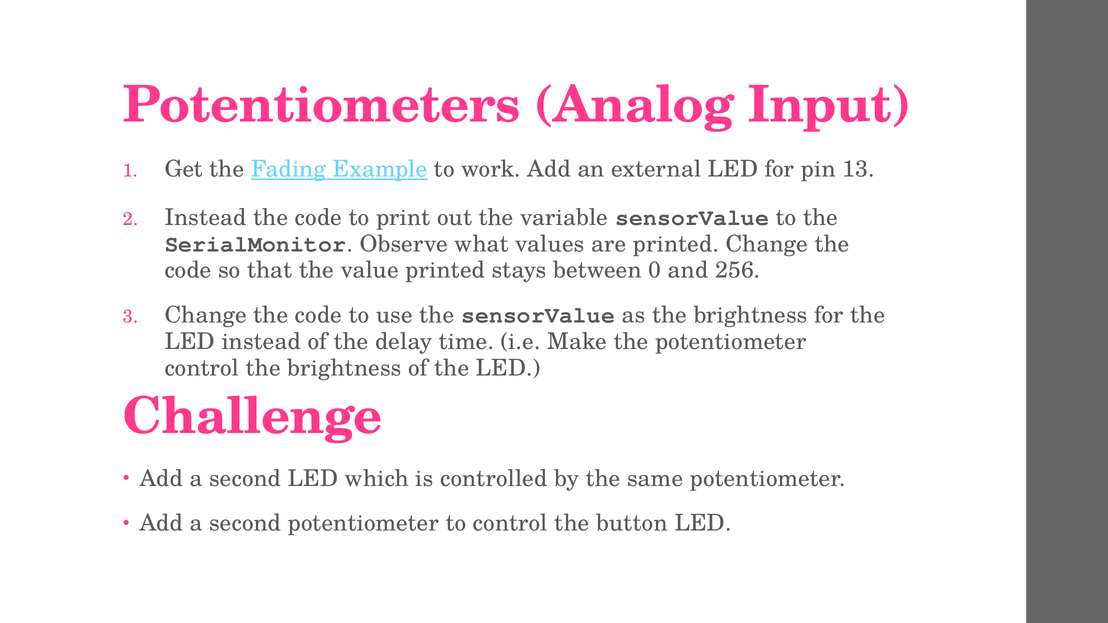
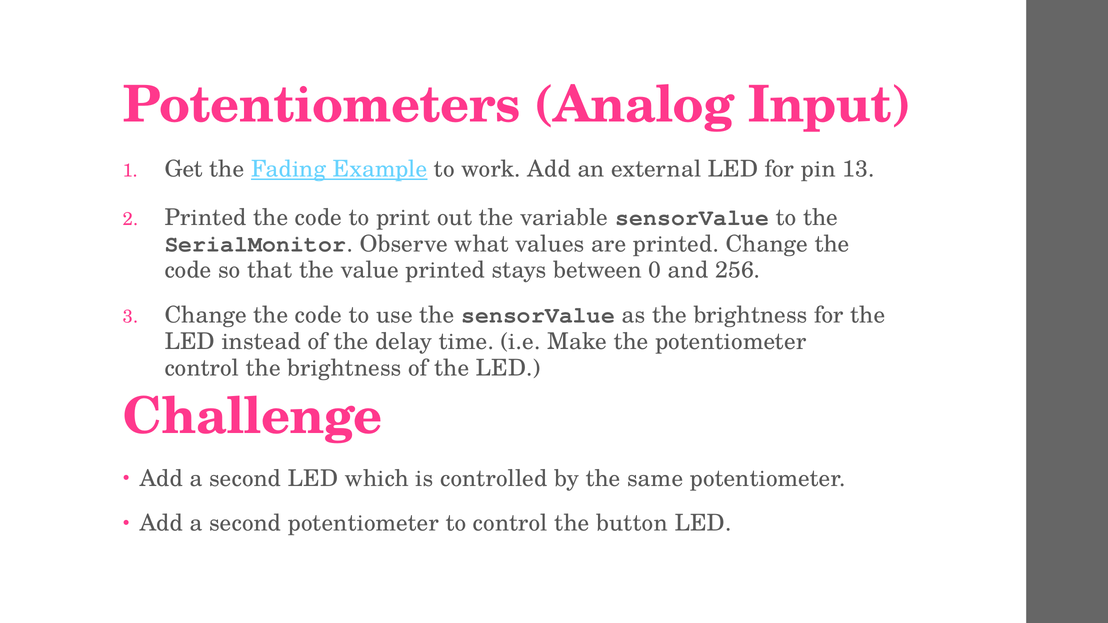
Instead at (206, 218): Instead -> Printed
